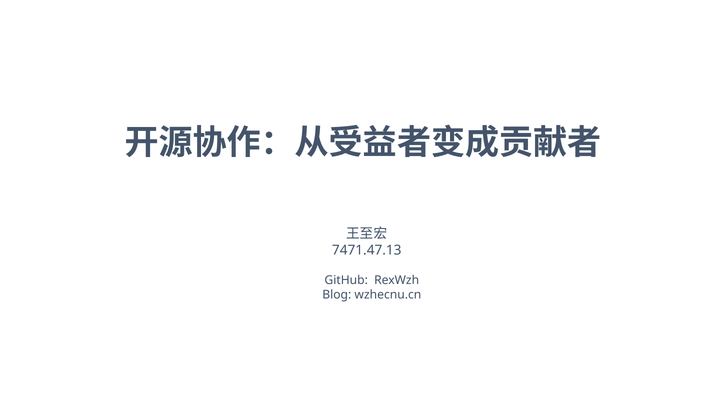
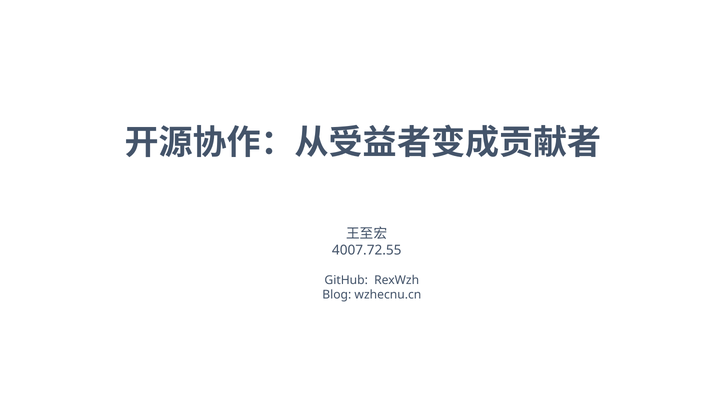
7471.47.13: 7471.47.13 -> 4007.72.55
